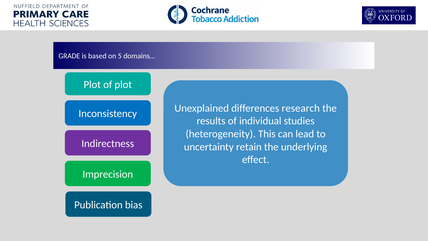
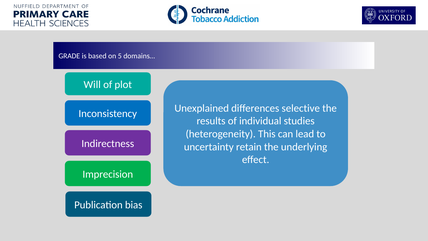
Plot at (92, 84): Plot -> Will
research: research -> selective
